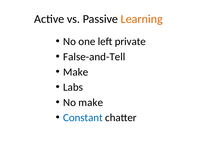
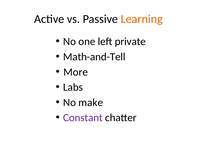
False-and-Tell: False-and-Tell -> Math-and-Tell
Make at (76, 72): Make -> More
Constant colour: blue -> purple
